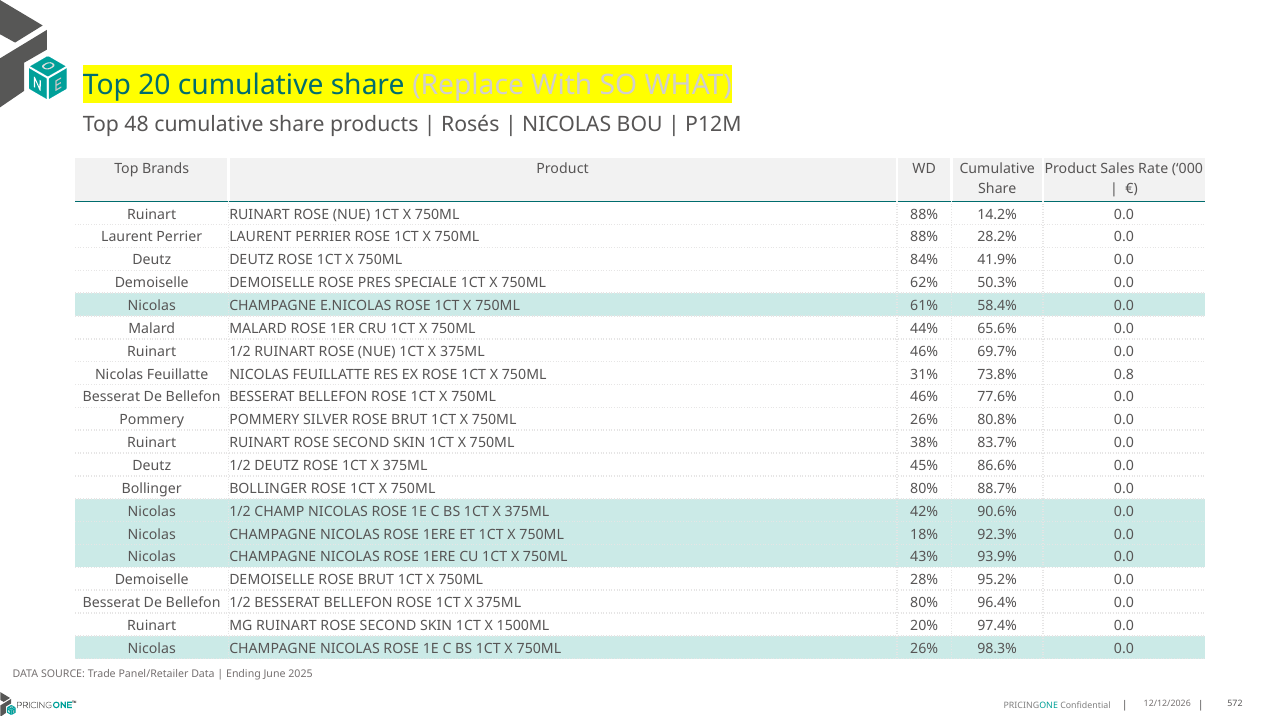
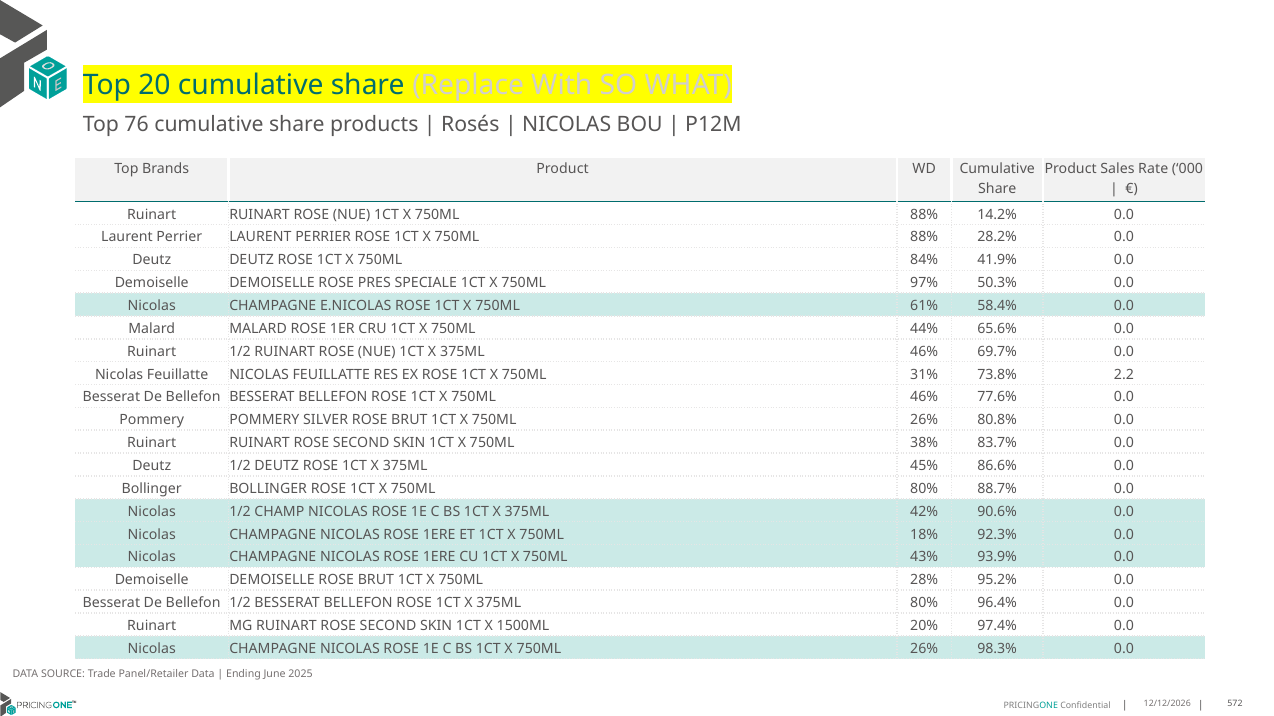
48: 48 -> 76
62%: 62% -> 97%
0.8: 0.8 -> 2.2
